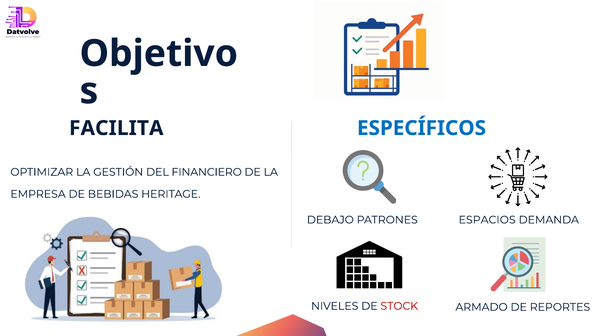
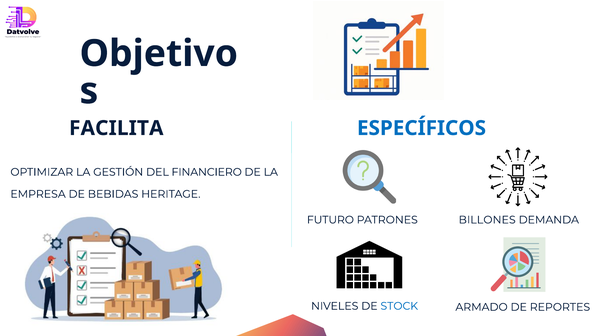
DEBAJO: DEBAJO -> FUTURO
ESPACIOS: ESPACIOS -> BILLONES
STOCK colour: red -> blue
